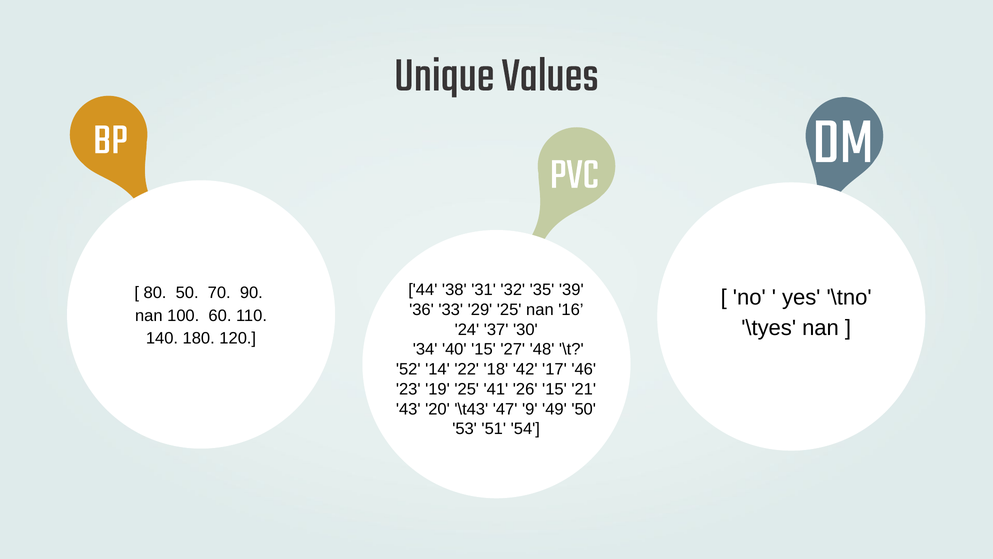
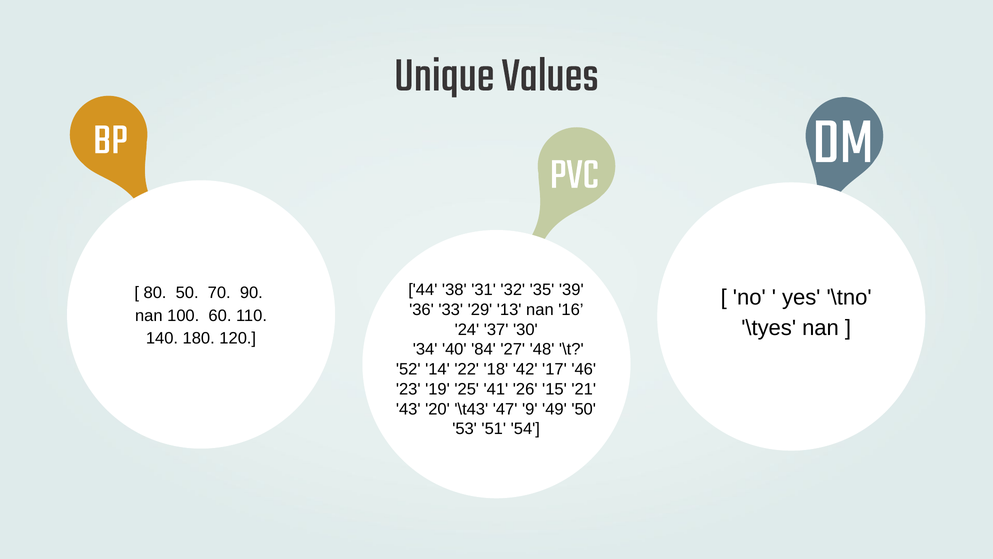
29 25: 25 -> 13
40 15: 15 -> 84
